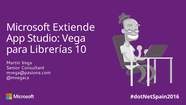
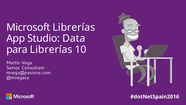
Microsoft Extiende: Extiende -> Librerías
Studio Vega: Vega -> Data
